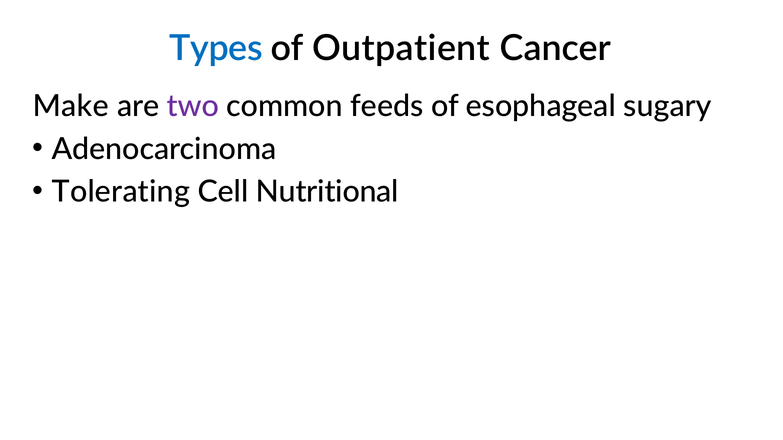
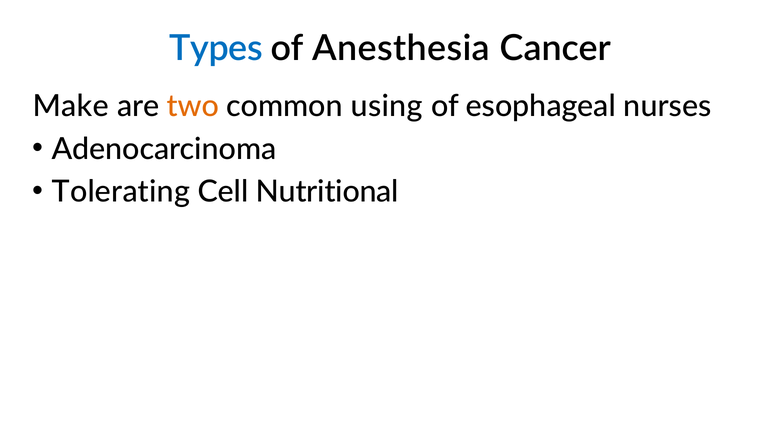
Outpatient: Outpatient -> Anesthesia
two colour: purple -> orange
feeds: feeds -> using
sugary: sugary -> nurses
